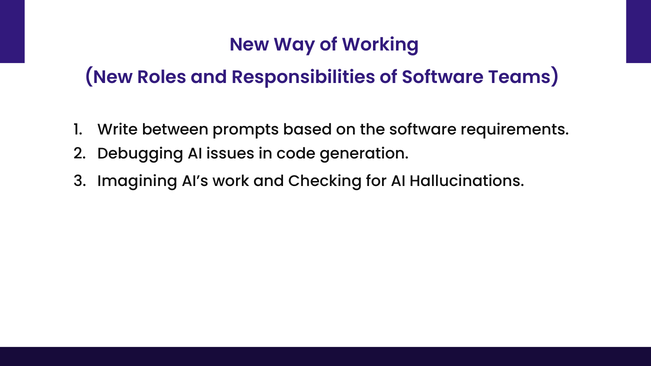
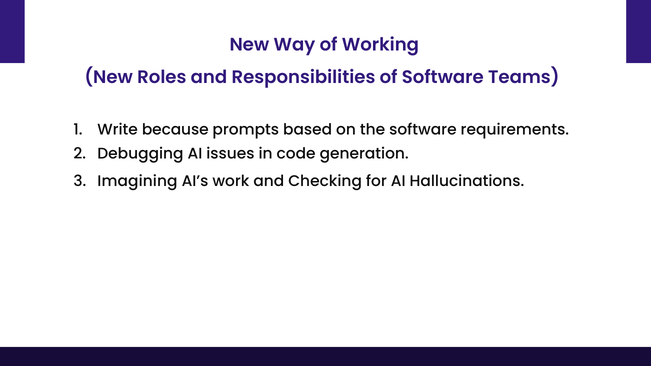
between: between -> because
